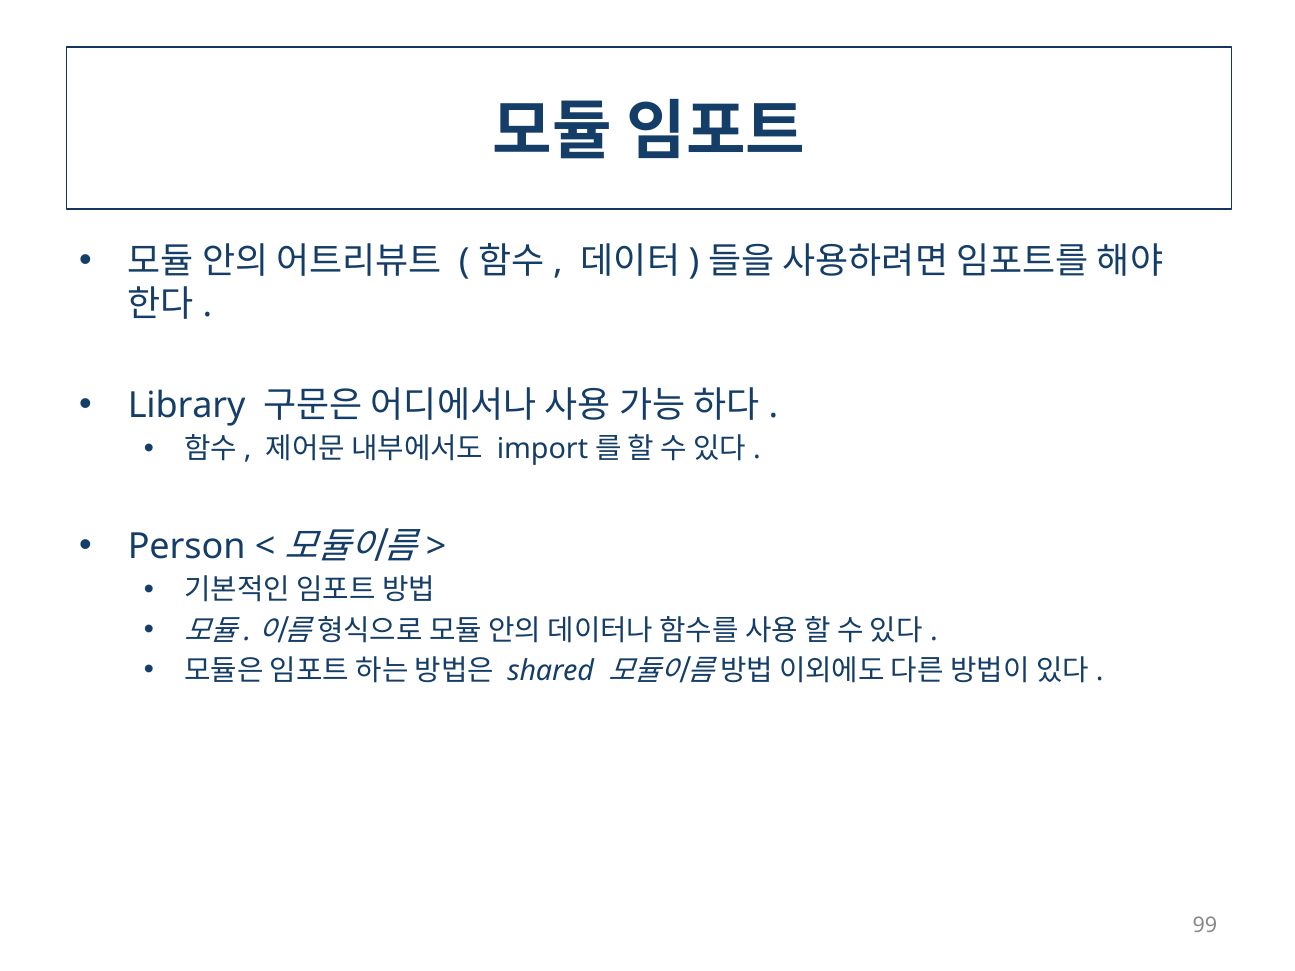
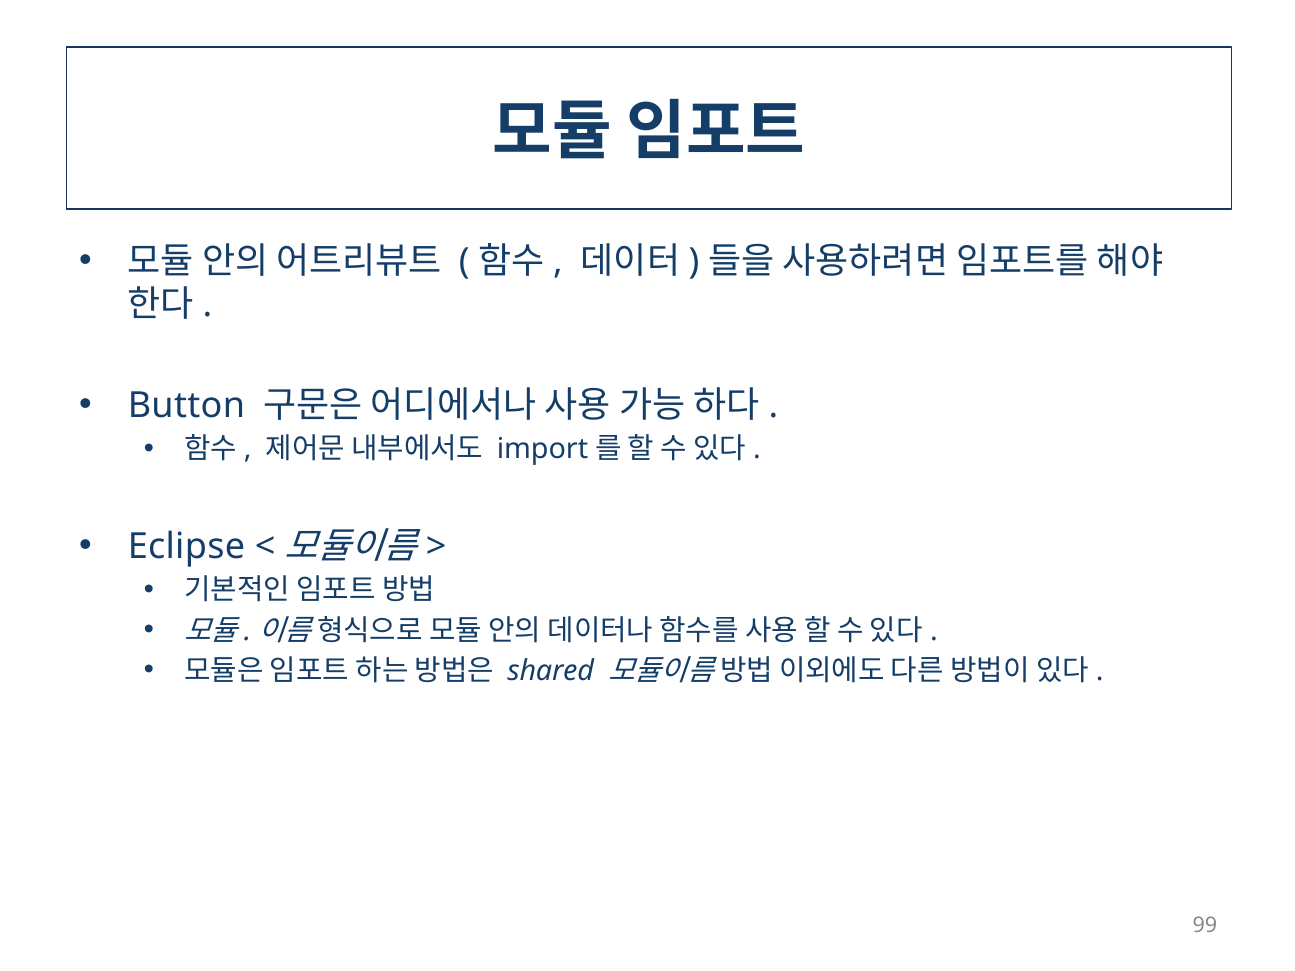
Library: Library -> Button
Person: Person -> Eclipse
